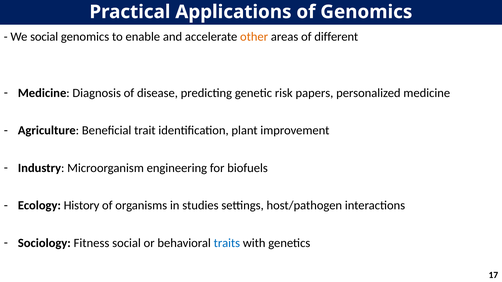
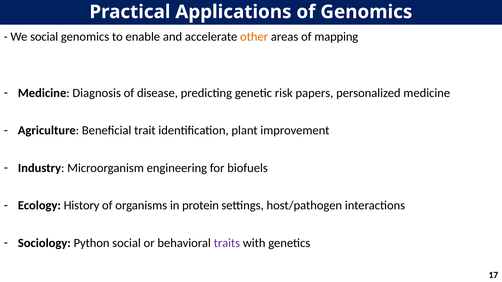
different: different -> mapping
studies: studies -> protein
Fitness: Fitness -> Python
traits colour: blue -> purple
